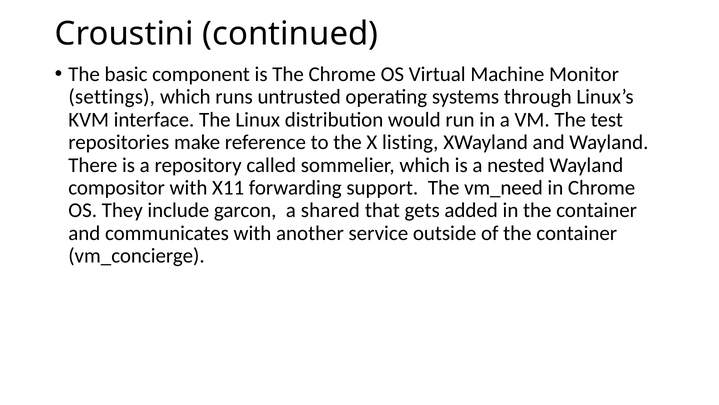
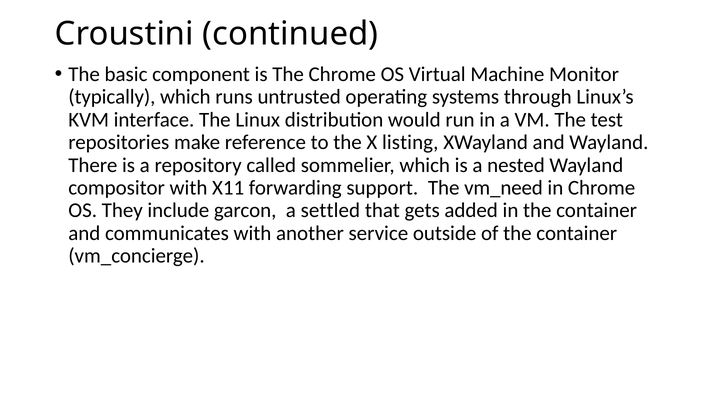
settings: settings -> typically
shared: shared -> settled
